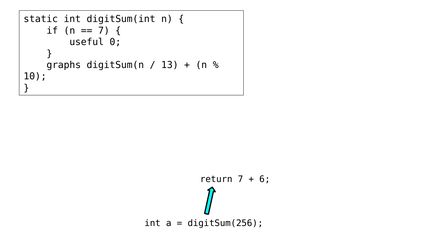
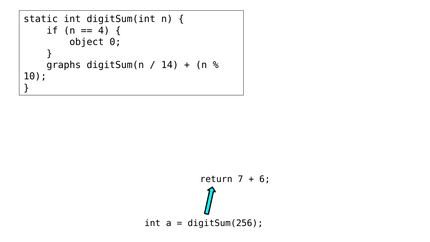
7 at (104, 31): 7 -> 4
useful: useful -> object
13: 13 -> 14
